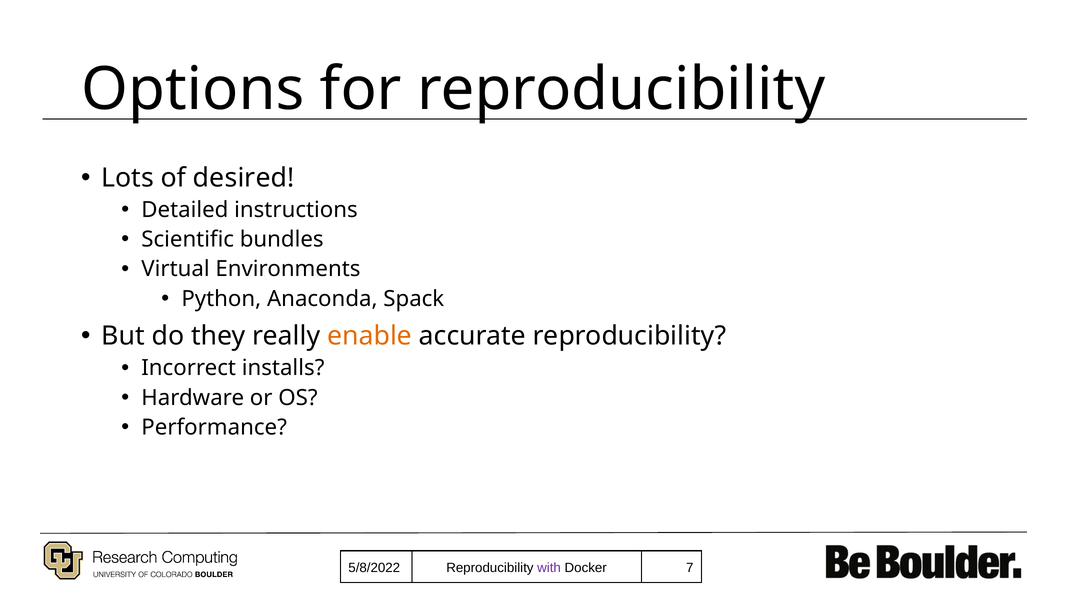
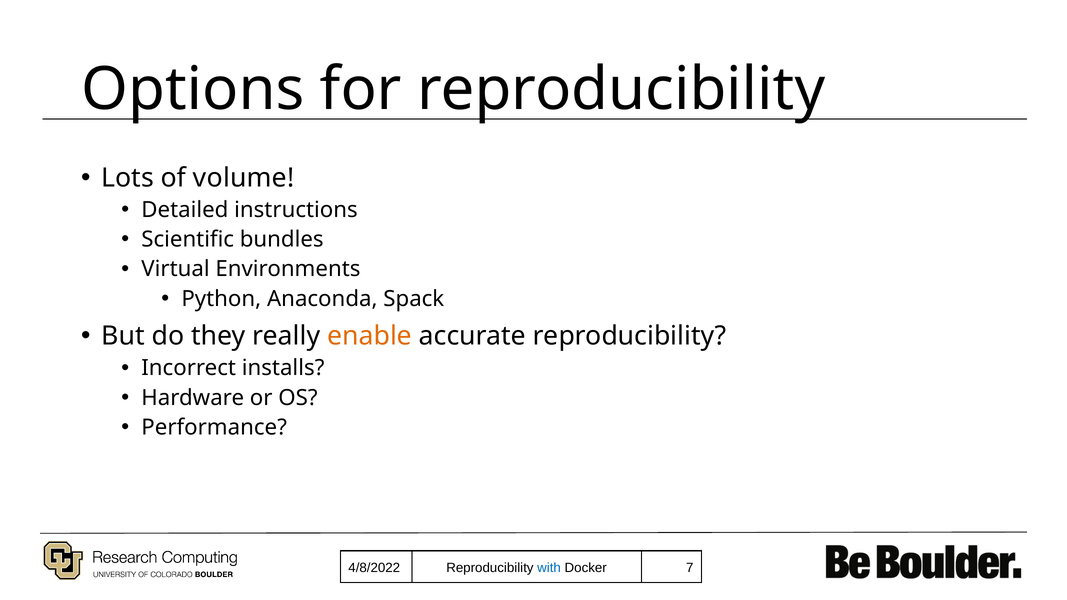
desired: desired -> volume
5/8/2022: 5/8/2022 -> 4/8/2022
with colour: purple -> blue
